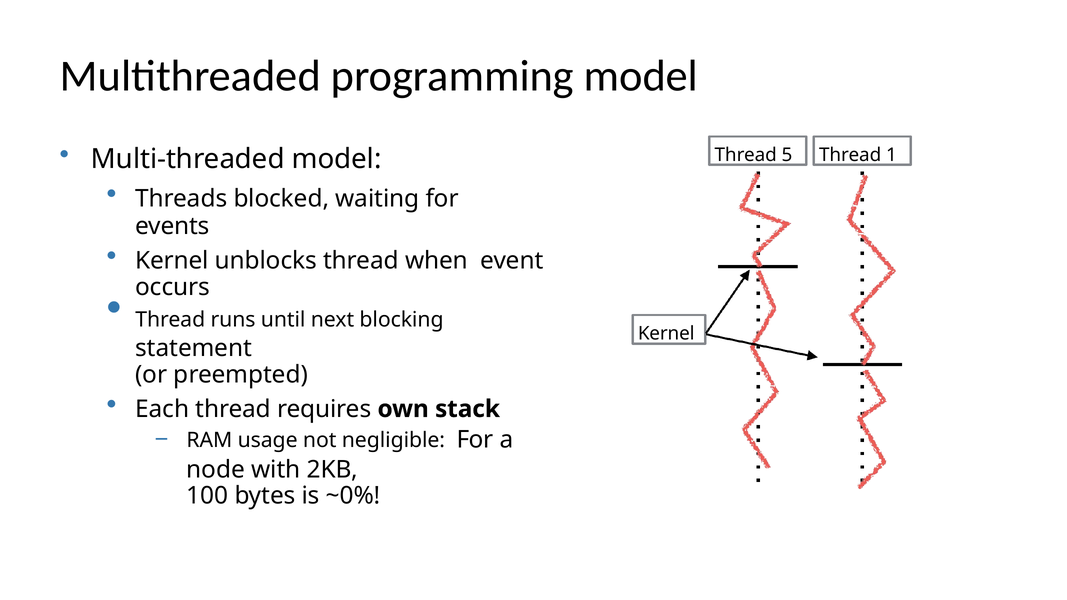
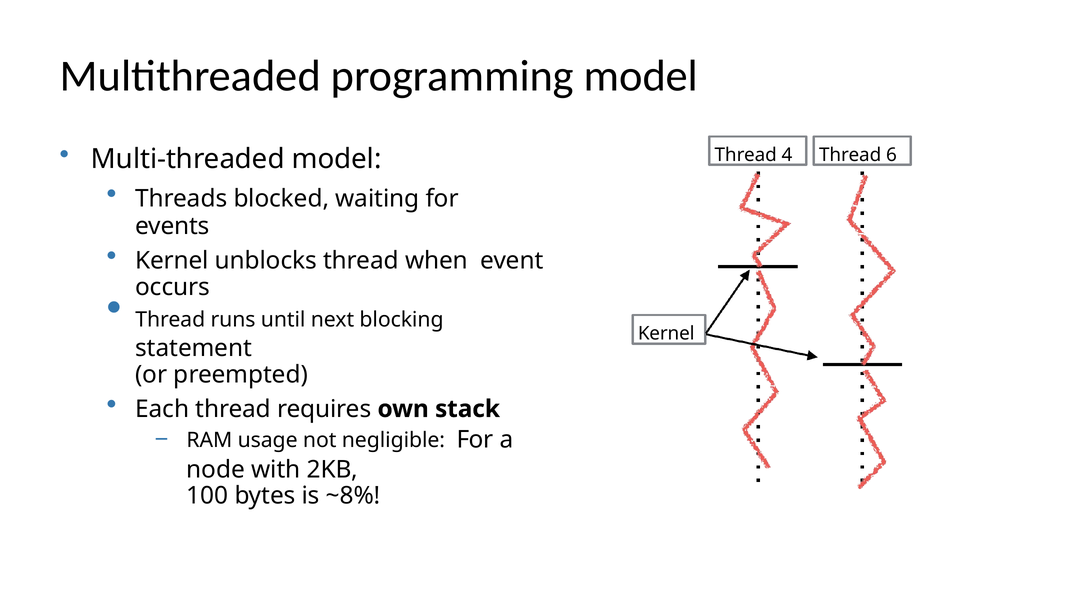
5: 5 -> 4
1: 1 -> 6
~0%: ~0% -> ~8%
